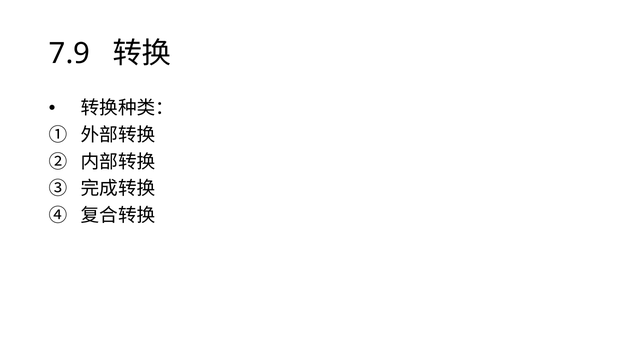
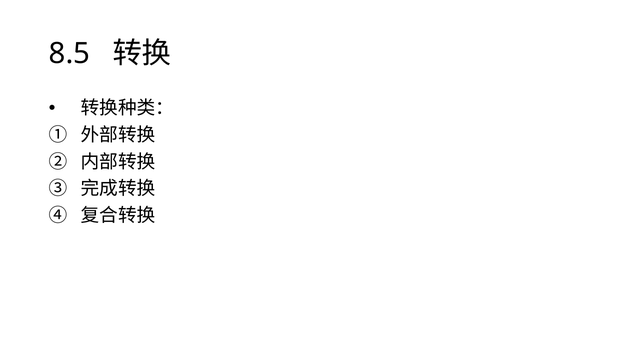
7.9: 7.9 -> 8.5
